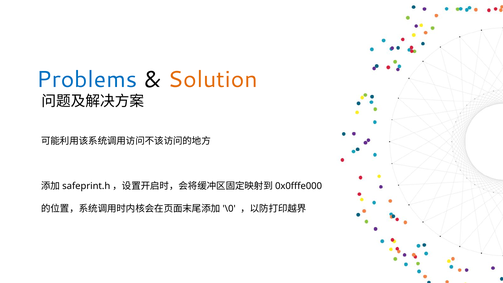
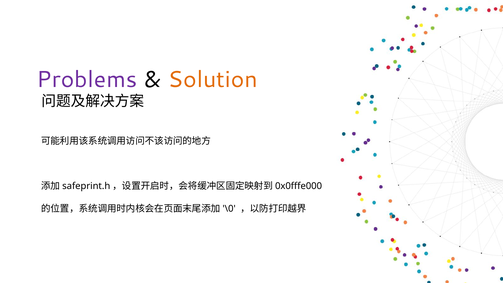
Problems colour: blue -> purple
